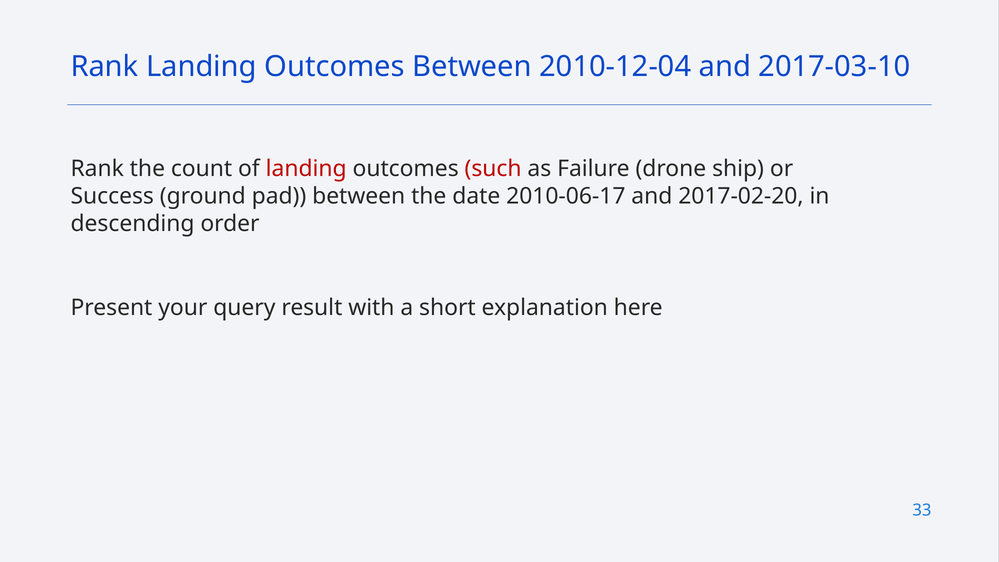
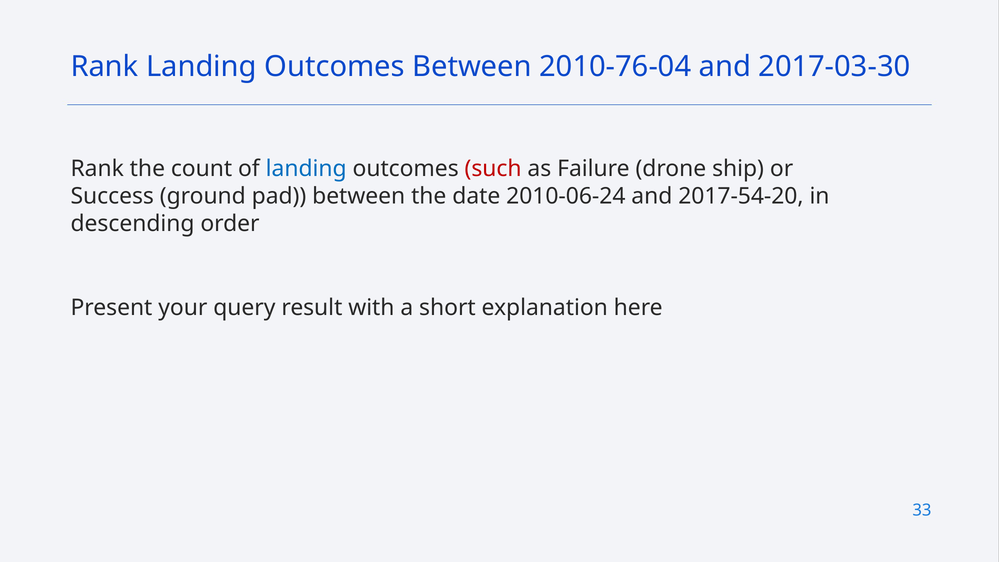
2010-12-04: 2010-12-04 -> 2010-76-04
2017-03-10: 2017-03-10 -> 2017-03-30
landing at (306, 169) colour: red -> blue
2010-06-17: 2010-06-17 -> 2010-06-24
2017-02-20: 2017-02-20 -> 2017-54-20
